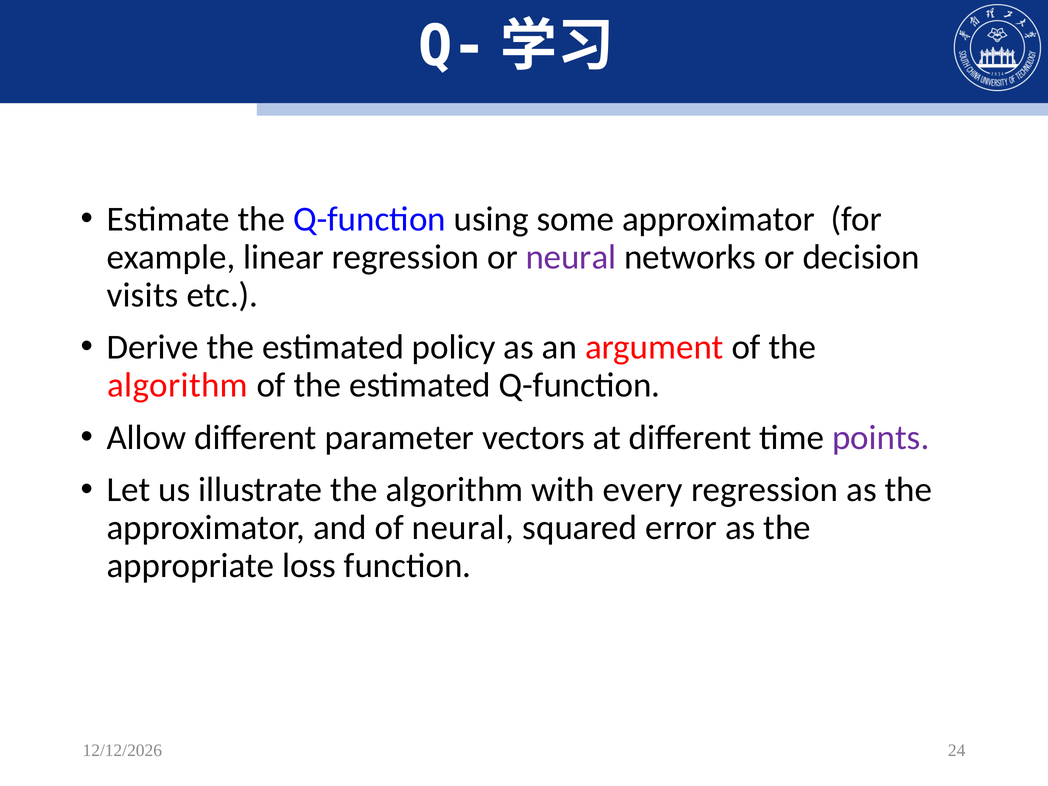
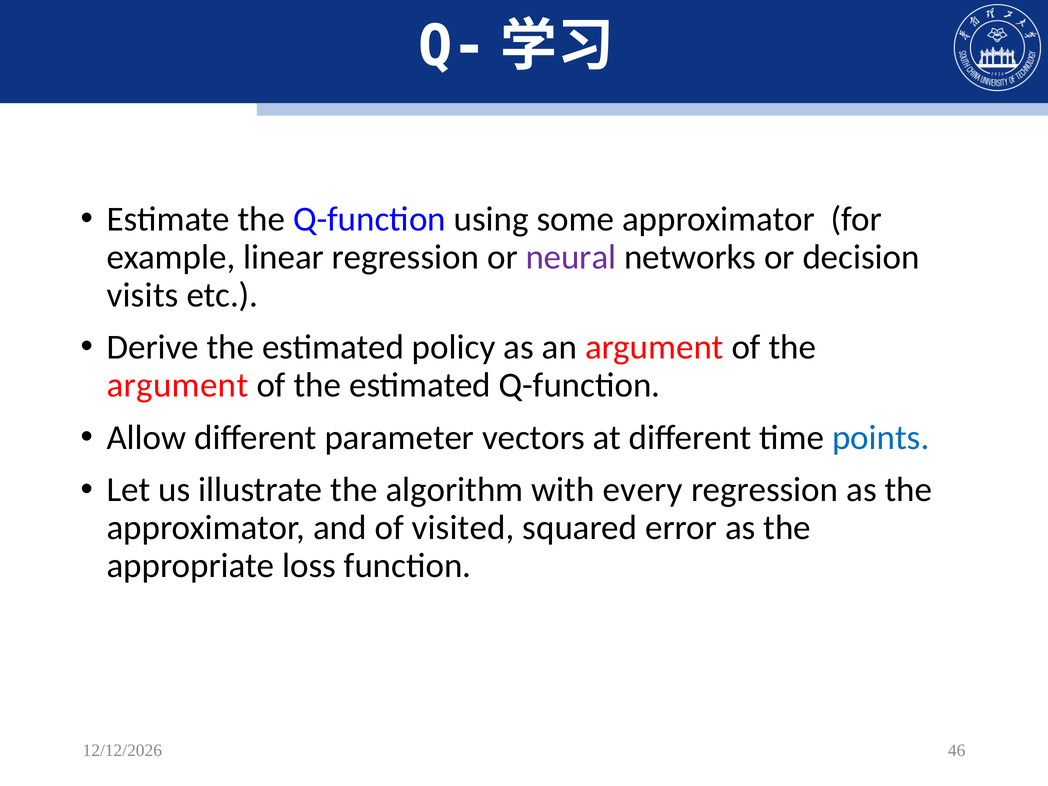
algorithm at (178, 385): algorithm -> argument
points colour: purple -> blue
of neural: neural -> visited
24: 24 -> 46
